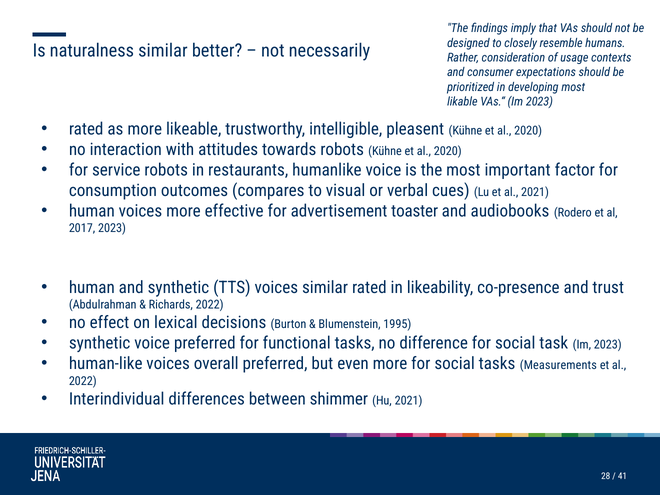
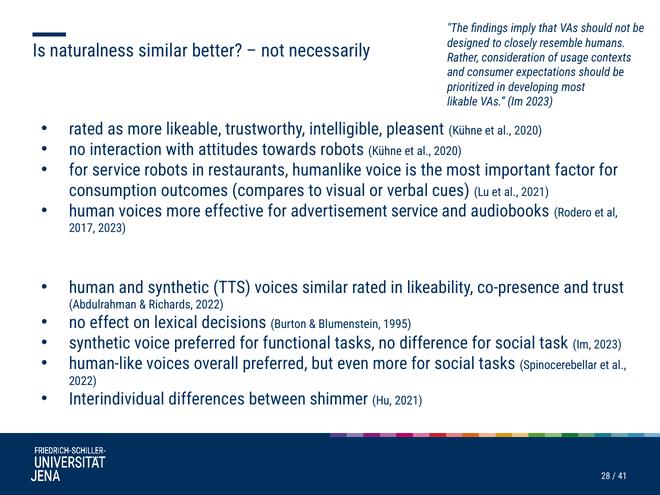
advertisement toaster: toaster -> service
Measurements: Measurements -> Spinocerebellar
